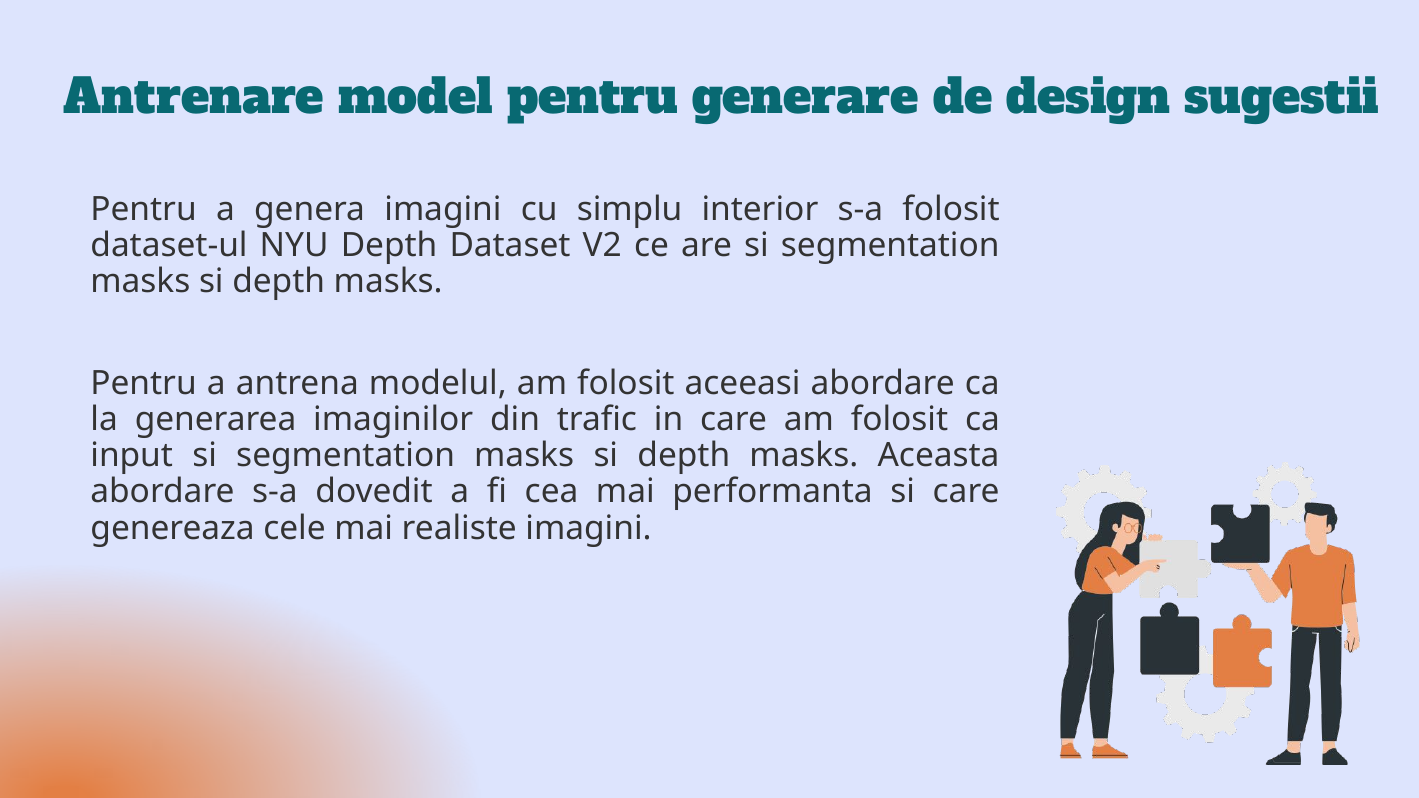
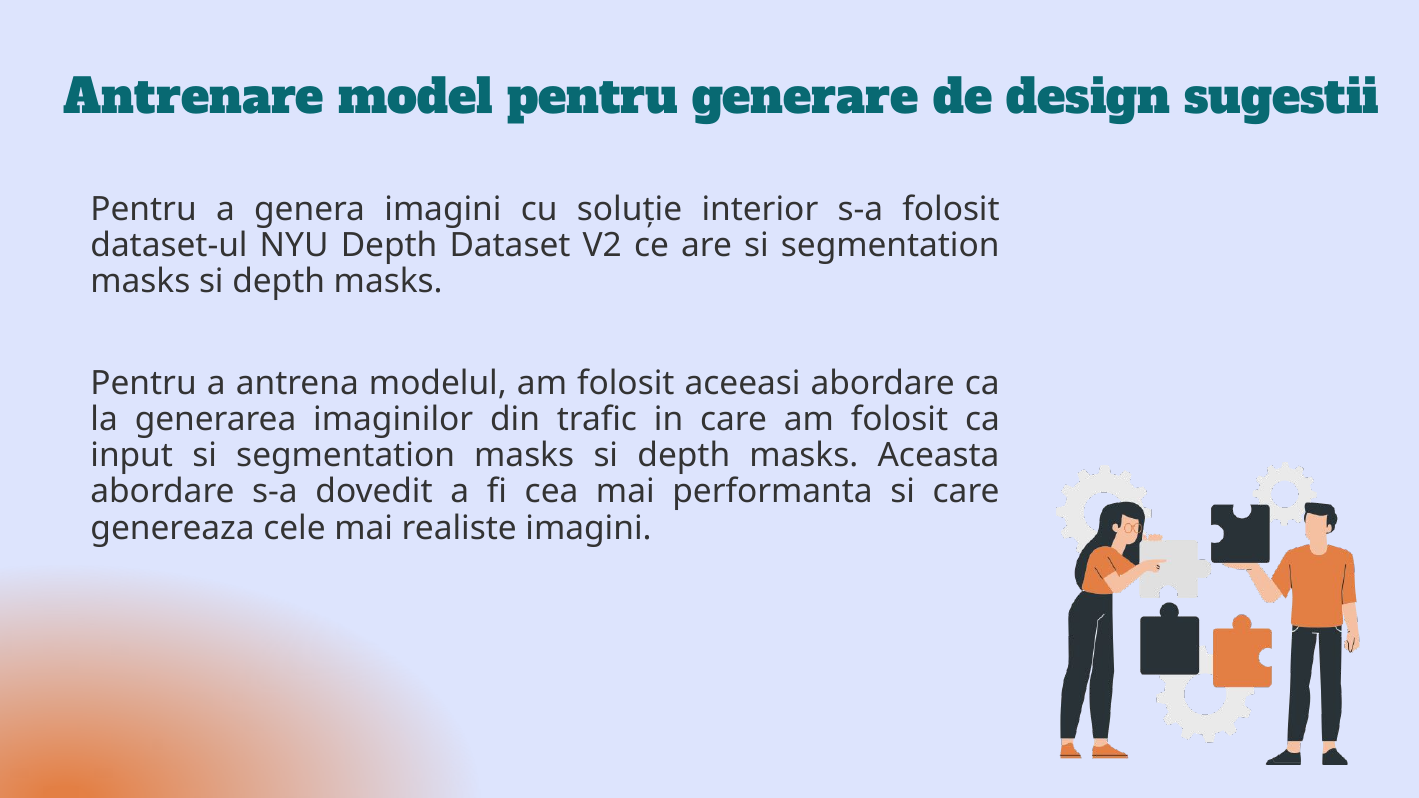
simplu: simplu -> soluție
